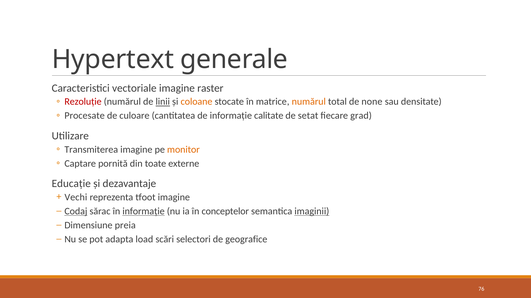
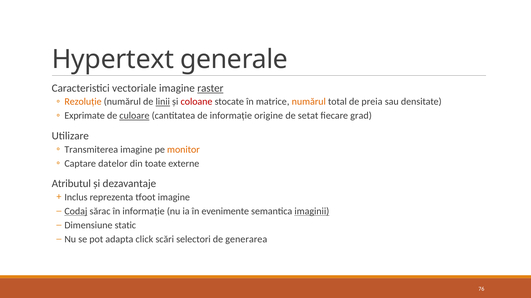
raster underline: none -> present
Rezoluție colour: red -> orange
coloane colour: orange -> red
none: none -> preia
Procesate: Procesate -> Exprimate
culoare underline: none -> present
calitate: calitate -> origine
pornită: pornită -> datelor
Educație: Educație -> Atributul
Vechi: Vechi -> Inclus
informație at (144, 212) underline: present -> none
conceptelor: conceptelor -> evenimente
preia: preia -> static
load: load -> click
geografice: geografice -> generarea
